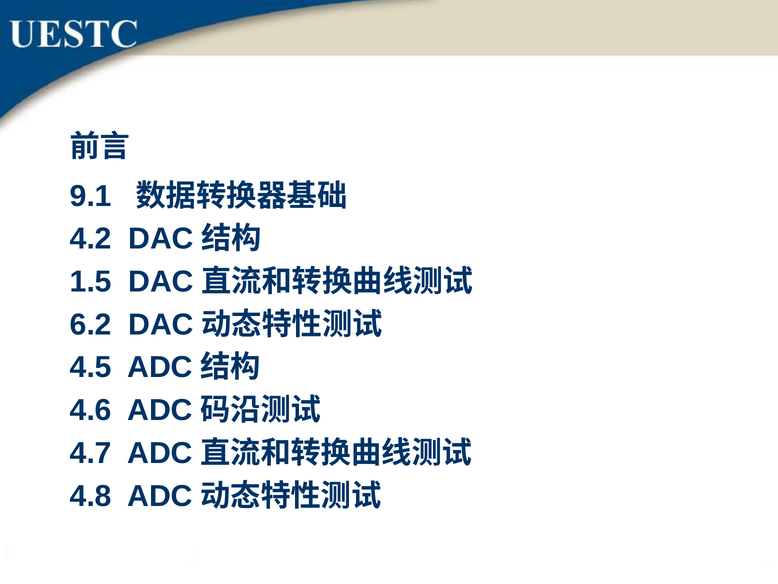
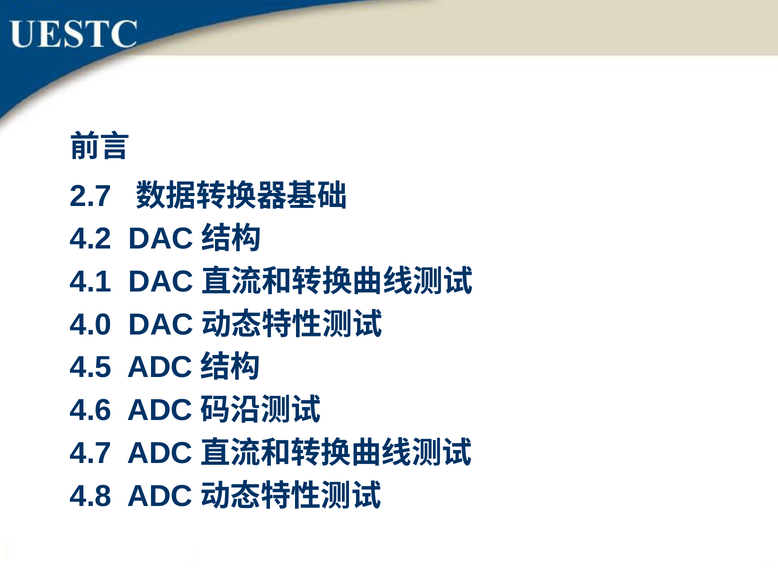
9.1: 9.1 -> 2.7
1.5: 1.5 -> 4.1
6.2: 6.2 -> 4.0
